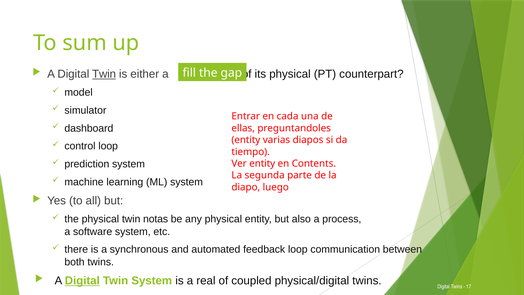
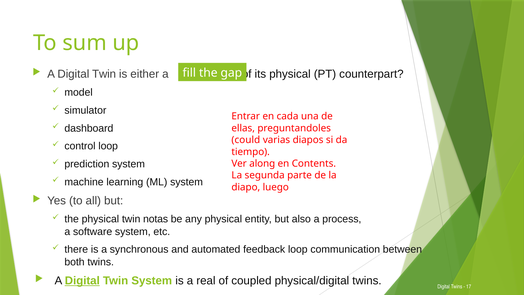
Twin at (104, 74) underline: present -> none
entity at (246, 140): entity -> could
Ver entity: entity -> along
